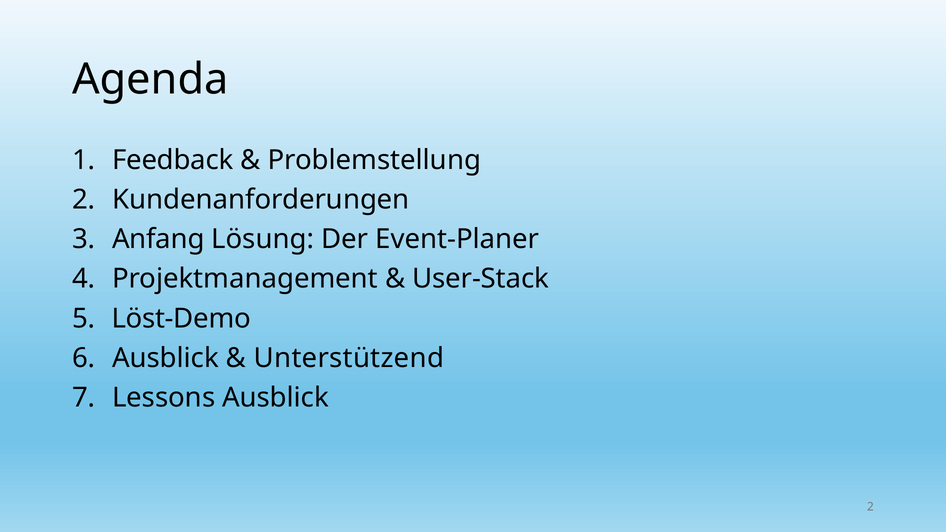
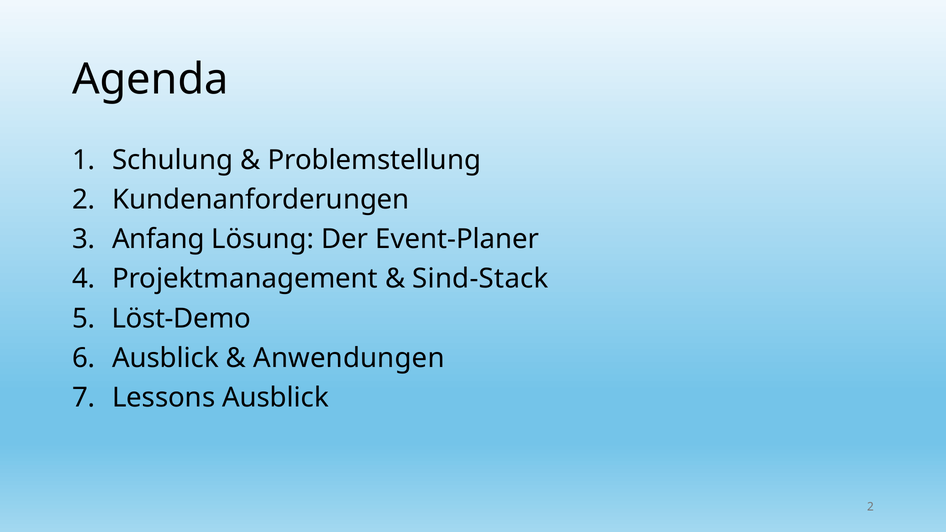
Feedback: Feedback -> Schulung
User-Stack: User-Stack -> Sind-Stack
Unterstützend: Unterstützend -> Anwendungen
